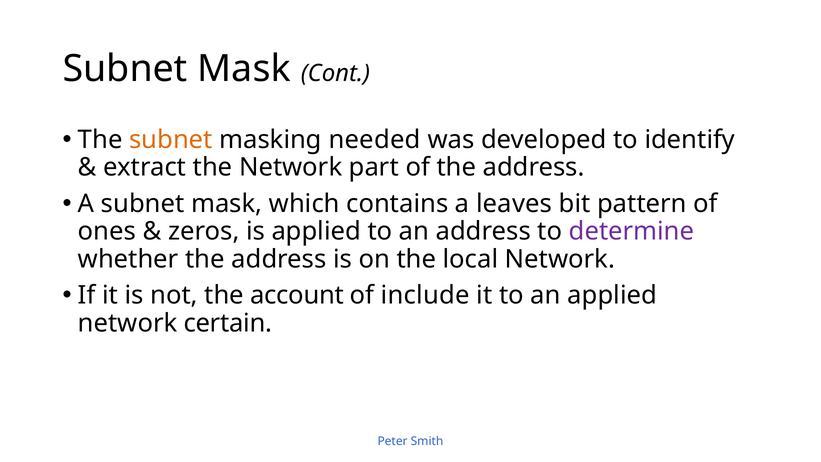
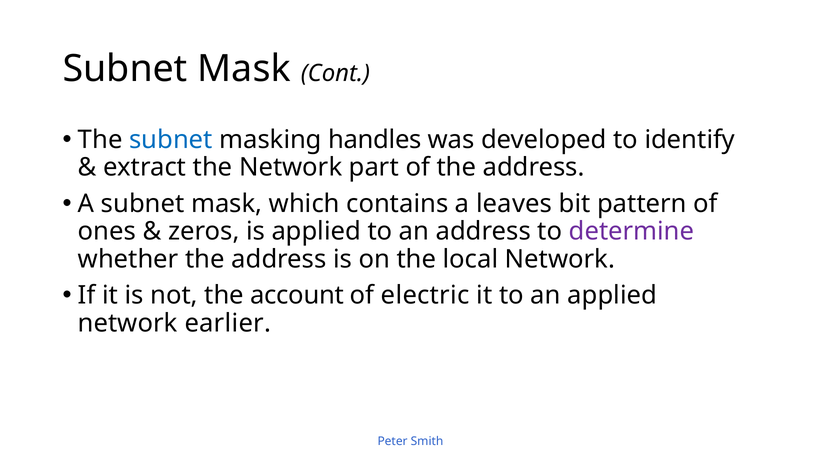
subnet at (171, 140) colour: orange -> blue
needed: needed -> handles
include: include -> electric
certain: certain -> earlier
